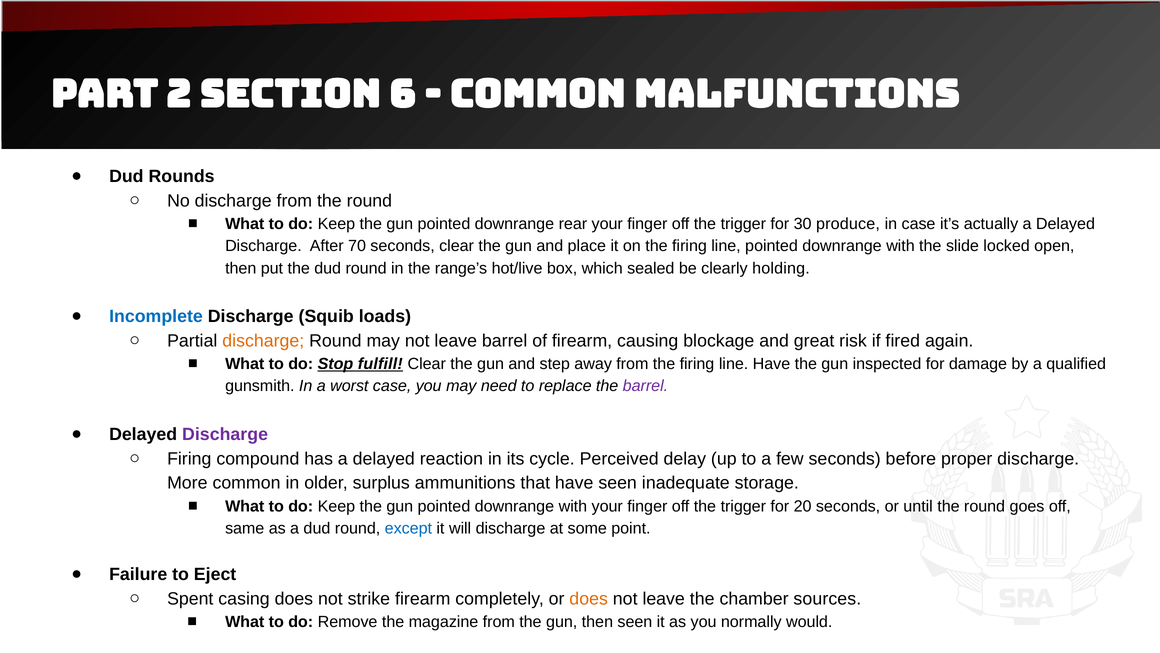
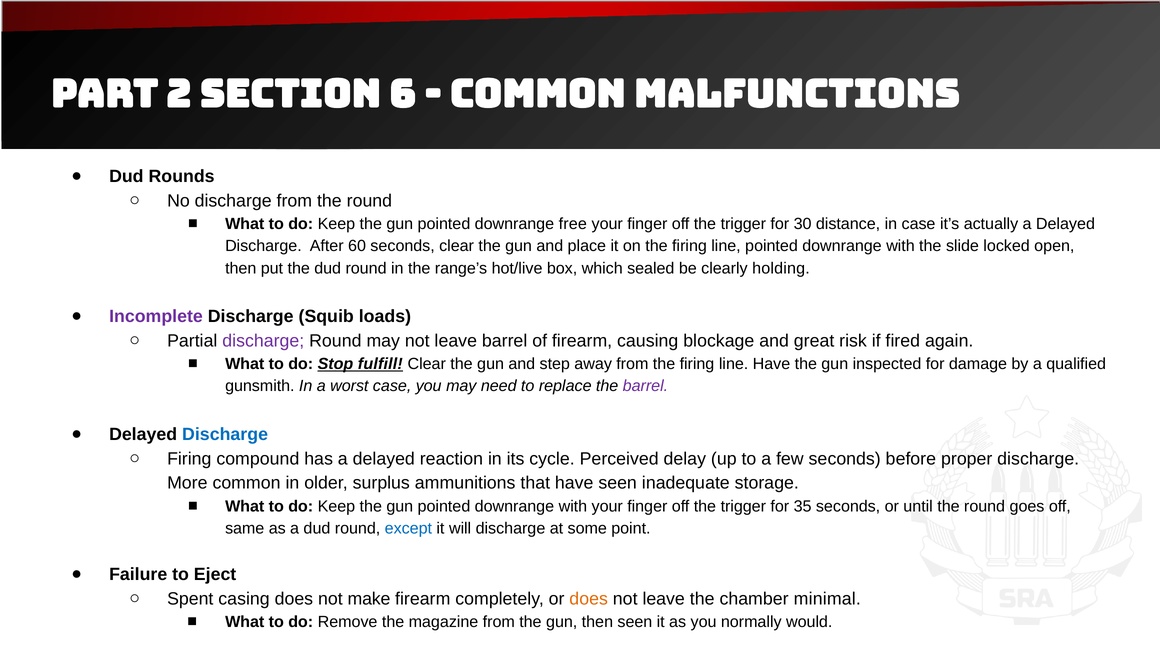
rear: rear -> free
produce: produce -> distance
70: 70 -> 60
Incomplete colour: blue -> purple
discharge at (263, 341) colour: orange -> purple
Discharge at (225, 434) colour: purple -> blue
20: 20 -> 35
strike: strike -> make
sources: sources -> minimal
